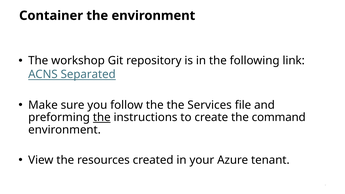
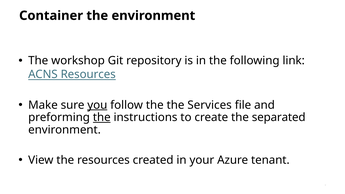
ACNS Separated: Separated -> Resources
you underline: none -> present
command: command -> separated
